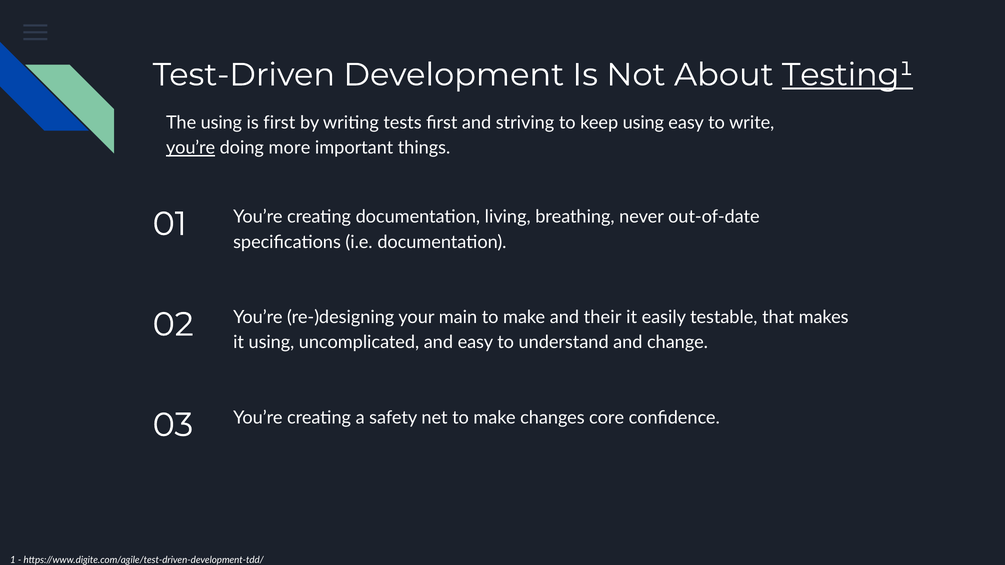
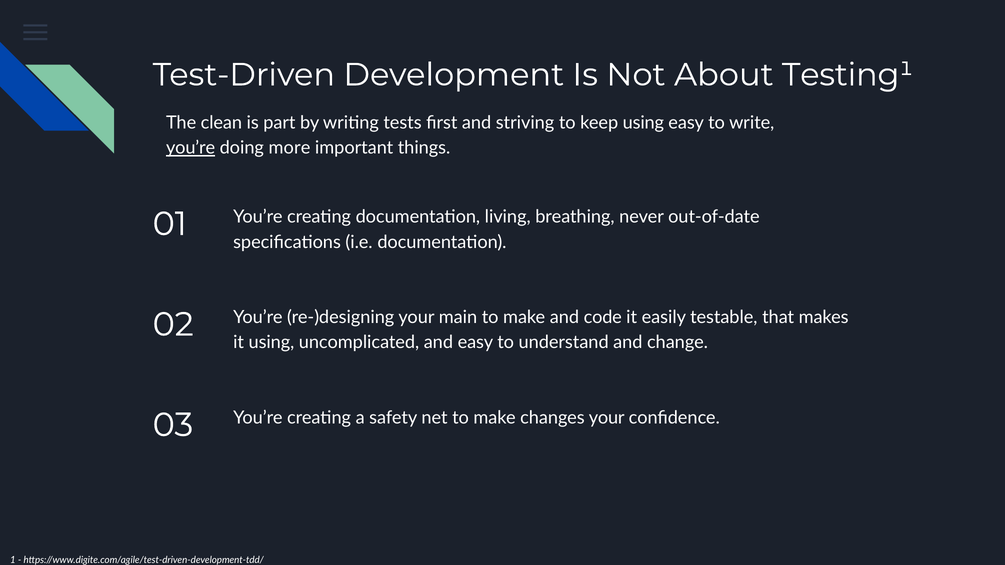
Testing¹ underline: present -> none
The using: using -> clean
is first: first -> part
their: their -> code
changes core: core -> your
